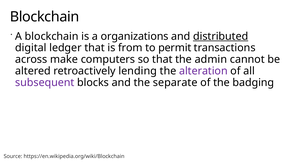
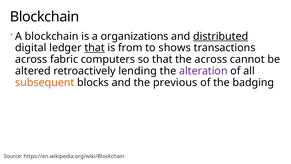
that at (95, 48) underline: none -> present
permit: permit -> shows
make: make -> fabric
the admin: admin -> across
subsequent colour: purple -> orange
separate: separate -> previous
